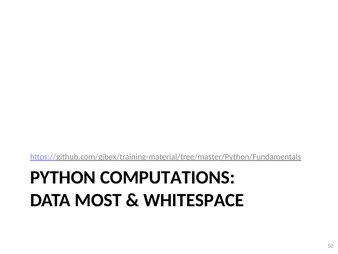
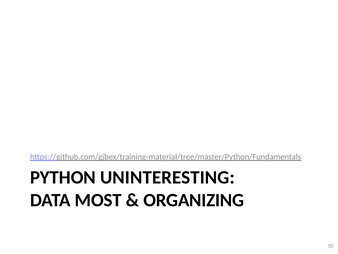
COMPUTATIONS: COMPUTATIONS -> UNINTERESTING
WHITESPACE: WHITESPACE -> ORGANIZING
